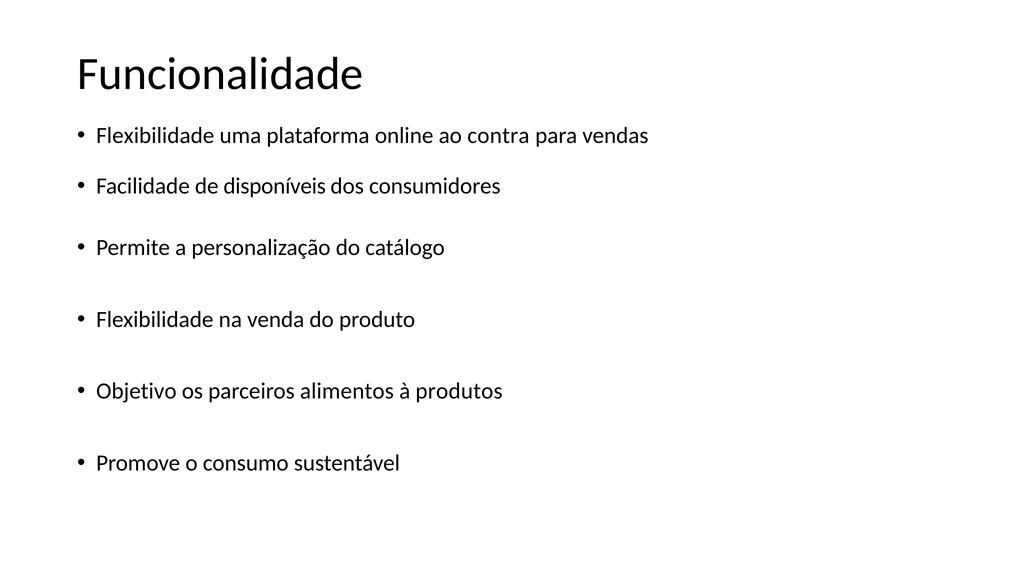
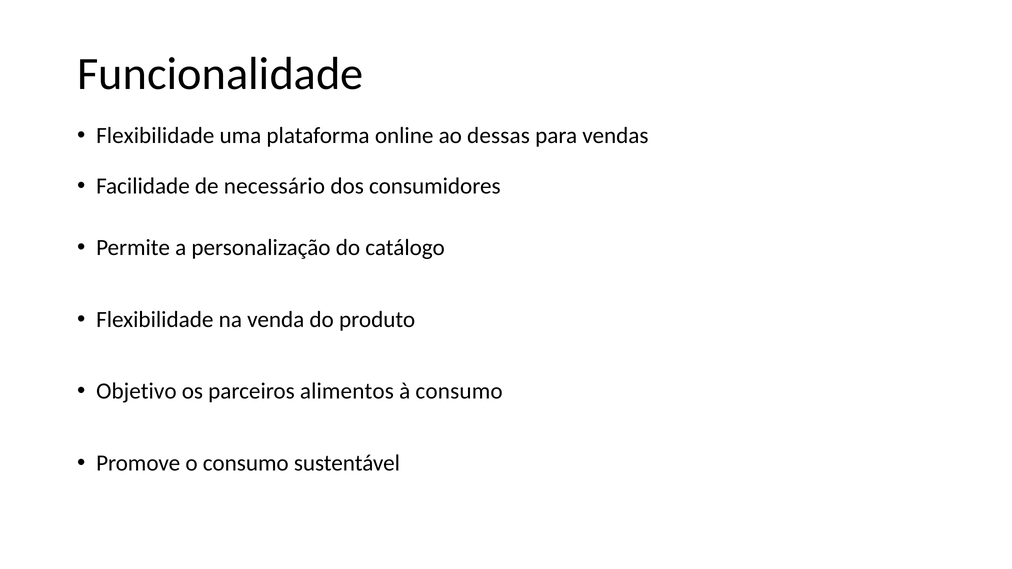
contra: contra -> dessas
disponíveis: disponíveis -> necessário
à produtos: produtos -> consumo
